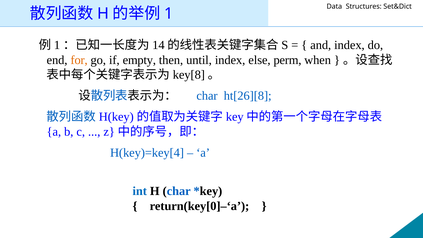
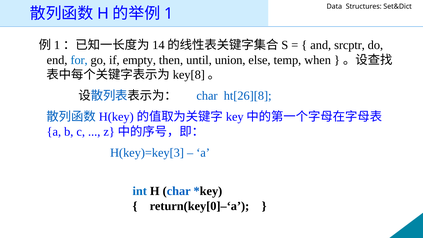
and index: index -> srcptr
for colour: orange -> blue
until index: index -> union
perm: perm -> temp
H(key)=key[4: H(key)=key[4 -> H(key)=key[3
